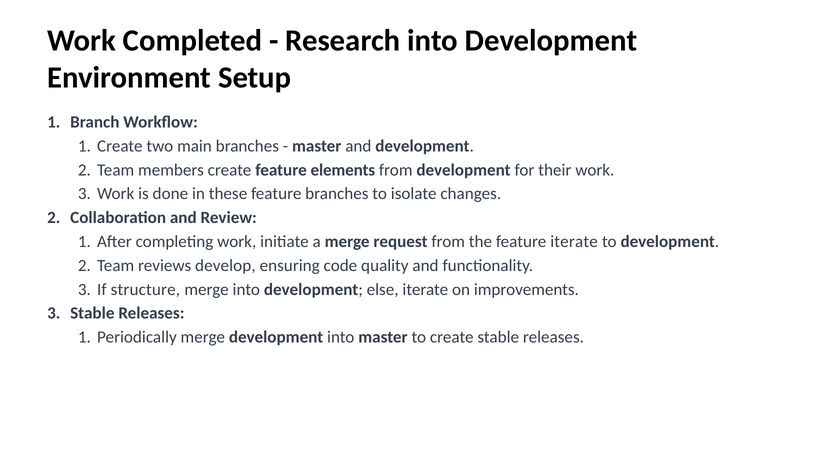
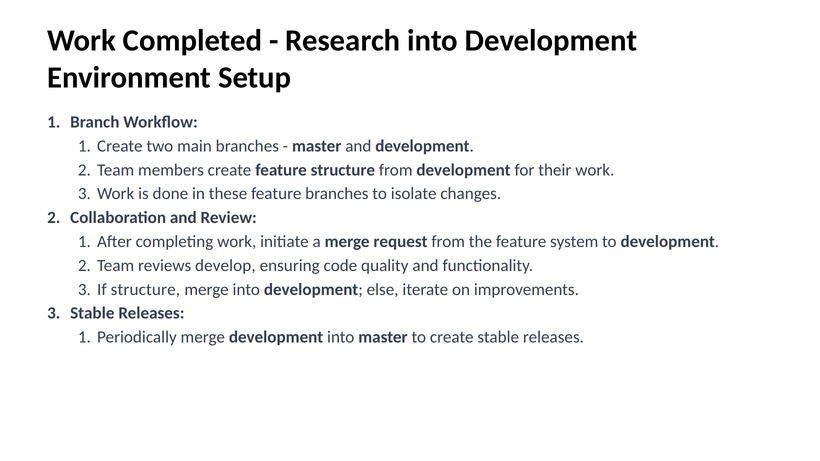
feature elements: elements -> structure
feature iterate: iterate -> system
